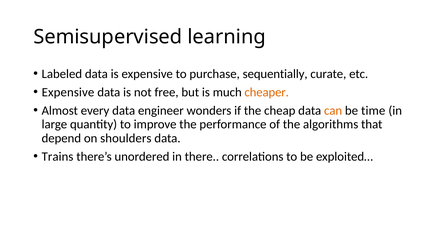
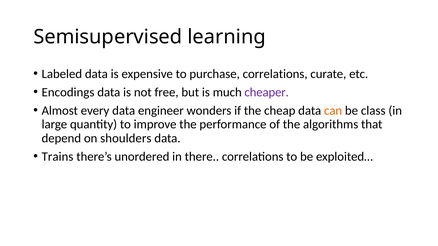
purchase sequentially: sequentially -> correlations
Expensive at (68, 92): Expensive -> Encodings
cheaper colour: orange -> purple
time: time -> class
